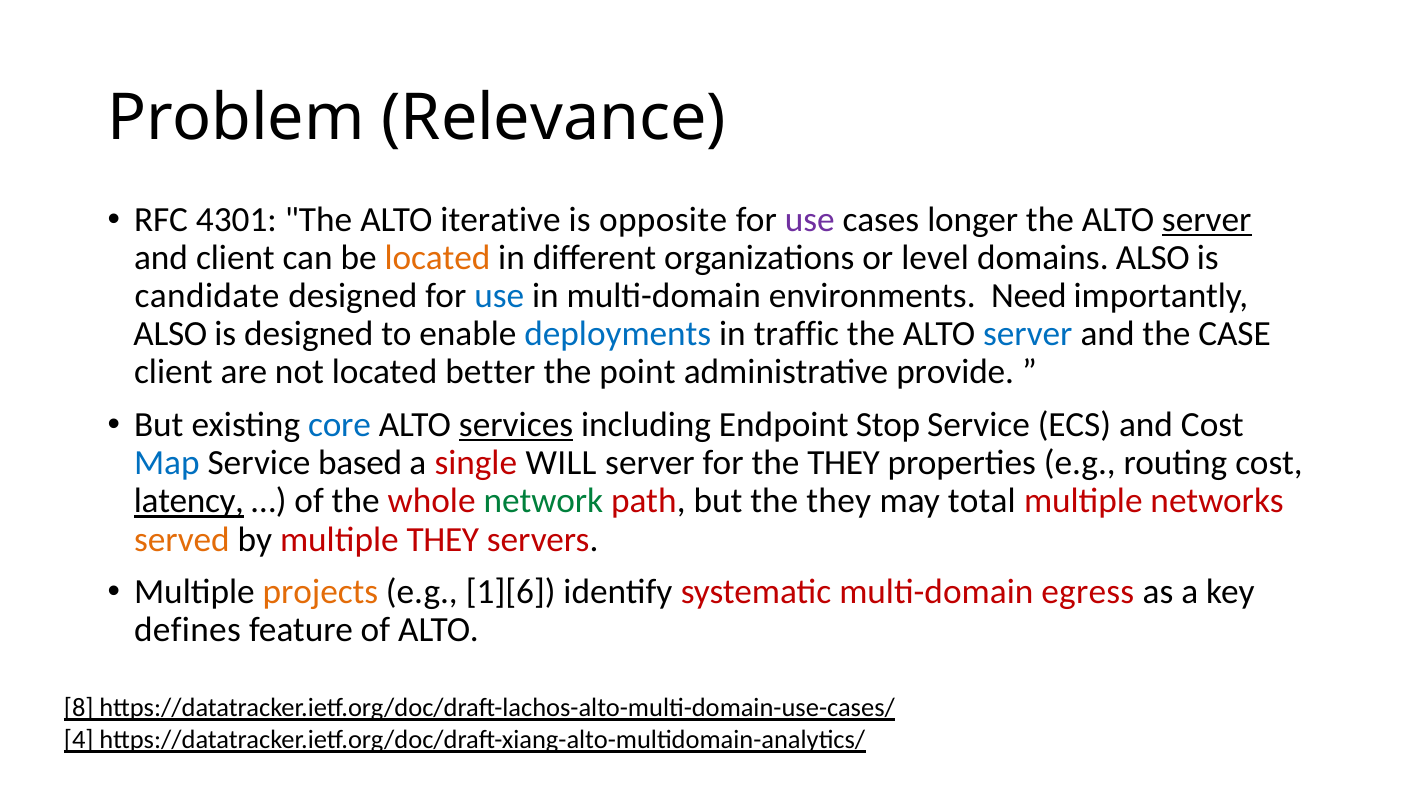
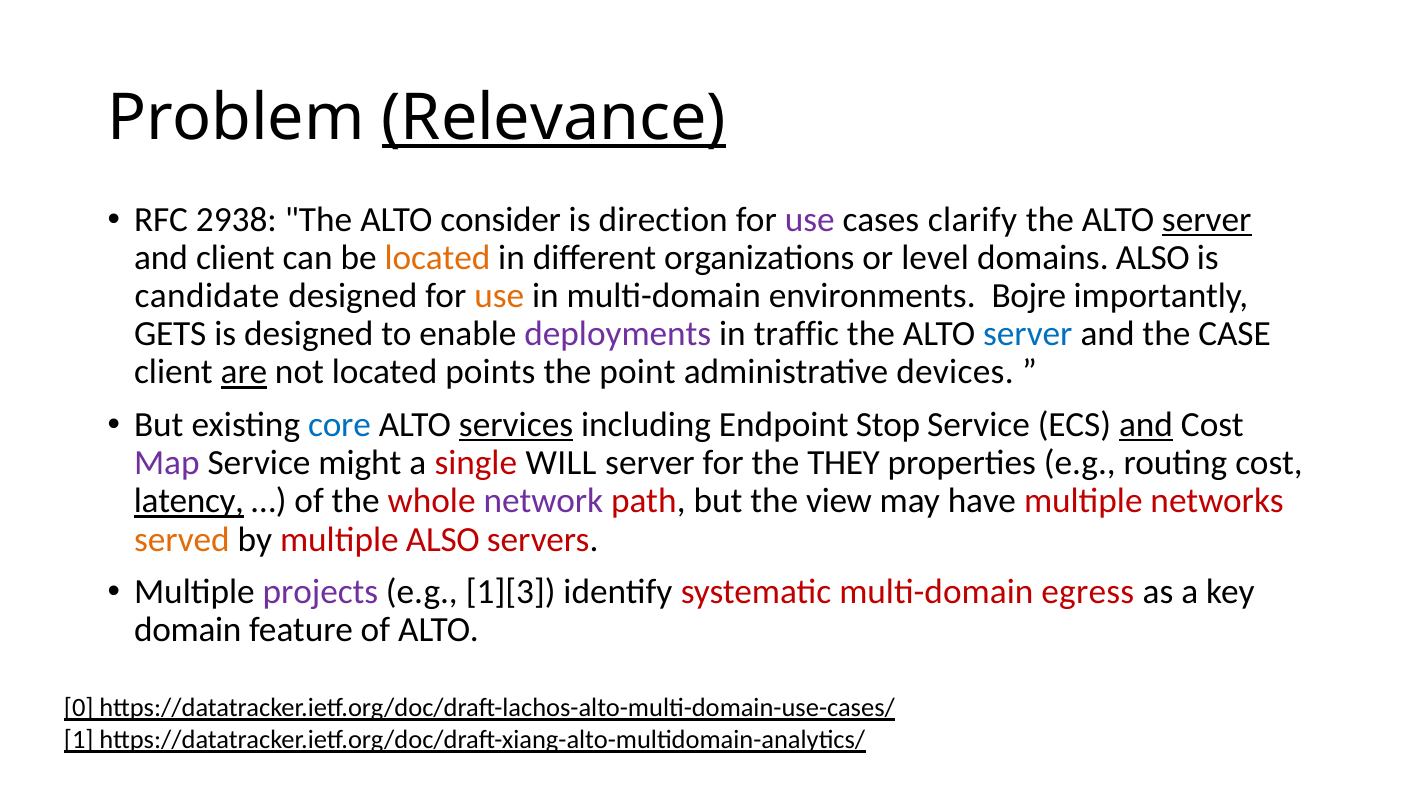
Relevance underline: none -> present
4301: 4301 -> 2938
iterative: iterative -> consider
opposite: opposite -> direction
longer: longer -> clarify
use at (499, 296) colour: blue -> orange
Need: Need -> Bojre
ALSO at (170, 334): ALSO -> GETS
deployments colour: blue -> purple
are underline: none -> present
better: better -> points
provide: provide -> devices
and at (1146, 425) underline: none -> present
Map colour: blue -> purple
based: based -> might
network colour: green -> purple
but the they: they -> view
total: total -> have
multiple THEY: THEY -> ALSO
projects colour: orange -> purple
1][6: 1][6 -> 1][3
defines: defines -> domain
8: 8 -> 0
4: 4 -> 1
